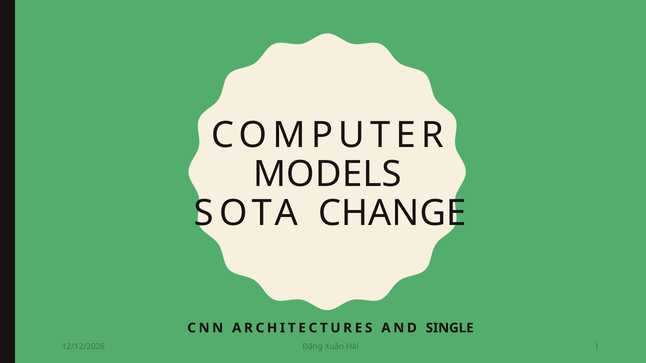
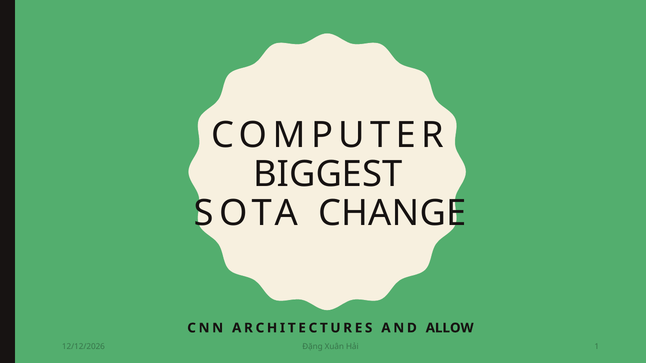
MODELS: MODELS -> BIGGEST
SINGLE: SINGLE -> ALLOW
